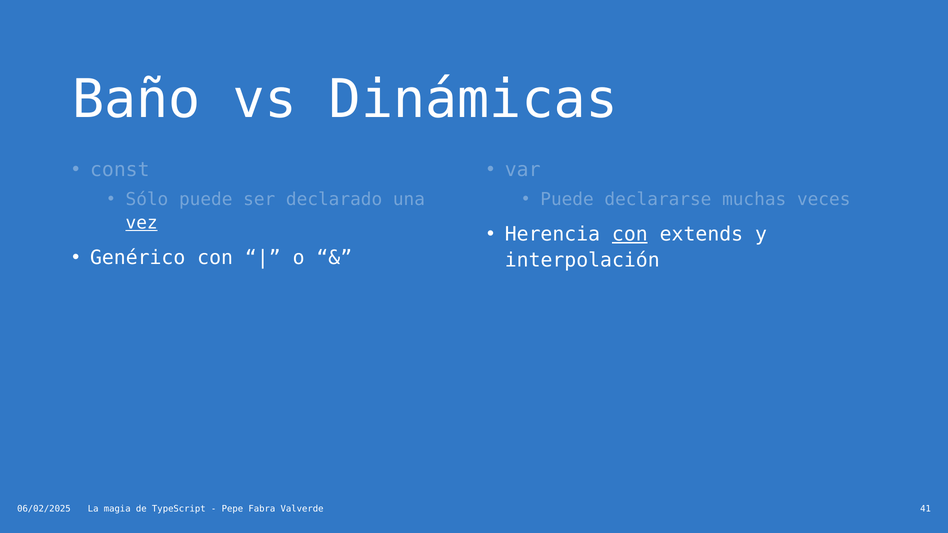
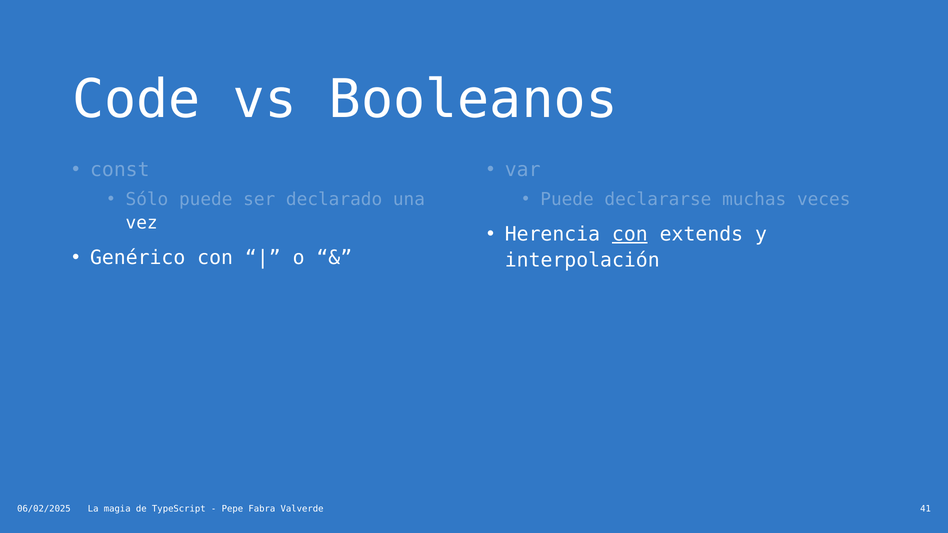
Baño: Baño -> Code
Dinámicas: Dinámicas -> Booleanos
vez underline: present -> none
